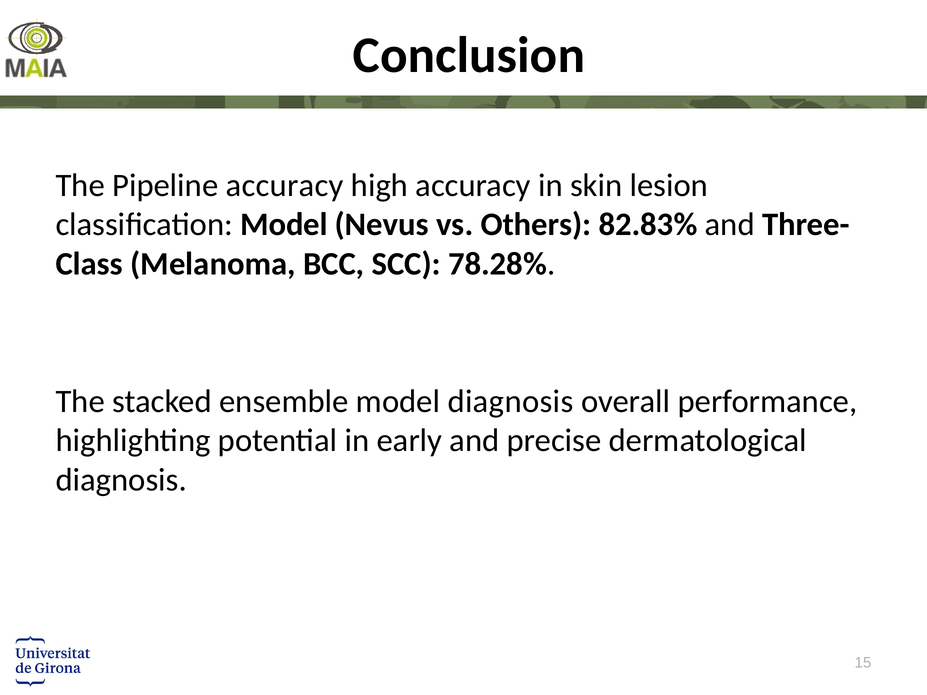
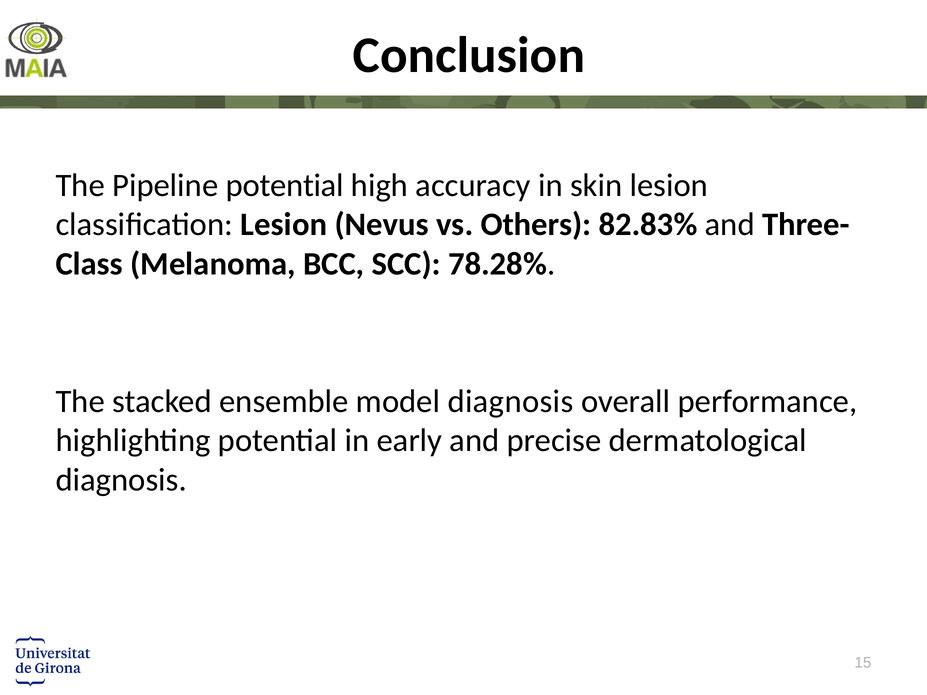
Pipeline accuracy: accuracy -> potential
classification Model: Model -> Lesion
